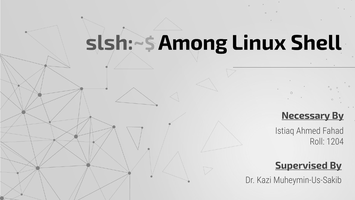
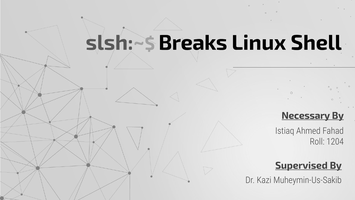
Among: Among -> Breaks
